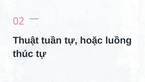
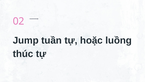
Thuật: Thuật -> Jump
